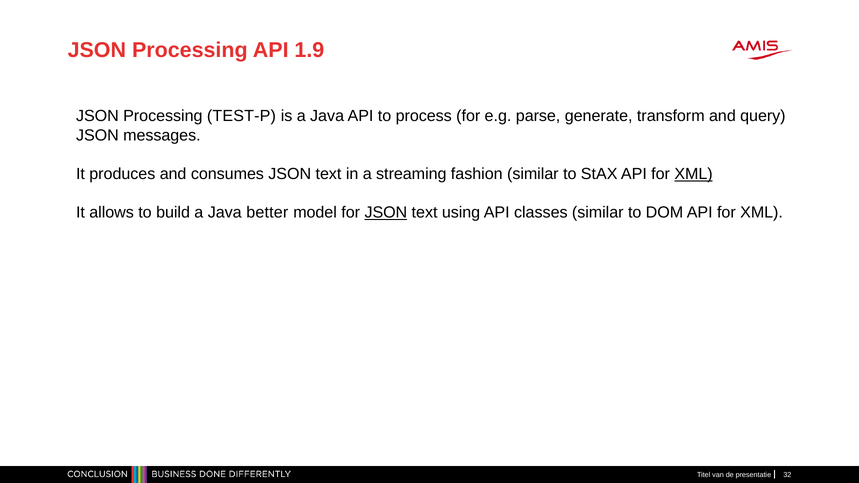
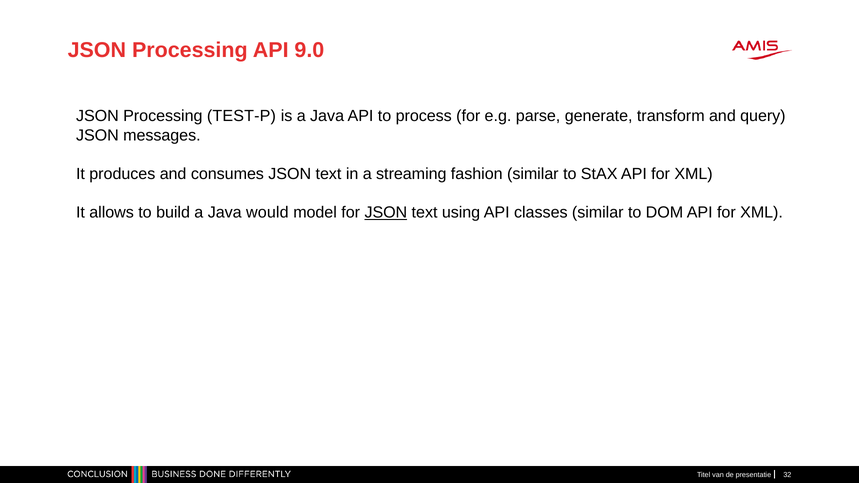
1.9: 1.9 -> 9.0
XML at (694, 174) underline: present -> none
better: better -> would
